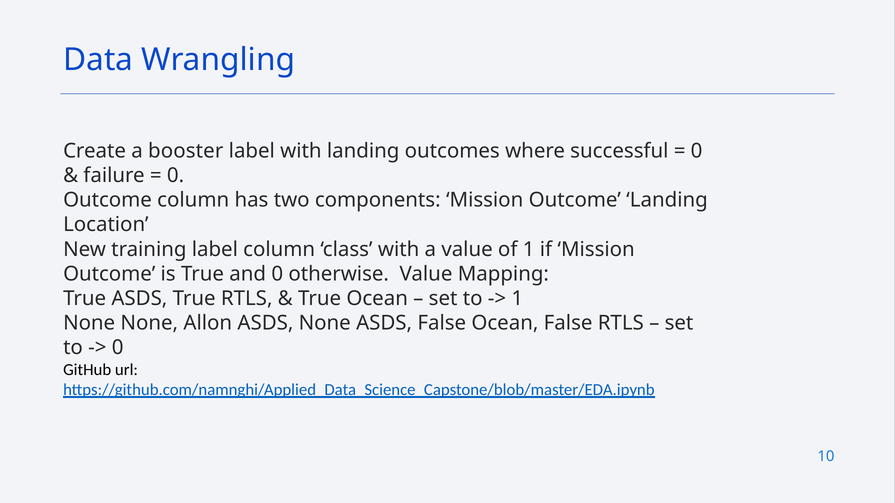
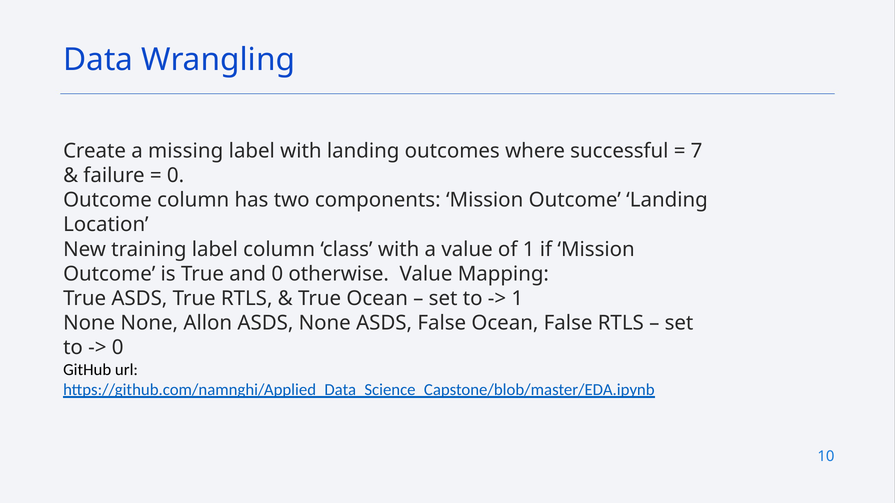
booster: booster -> missing
0 at (697, 151): 0 -> 7
